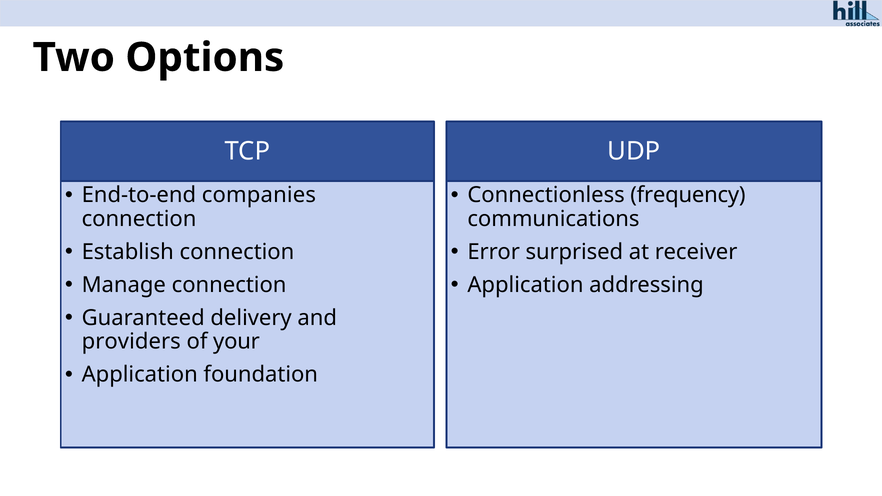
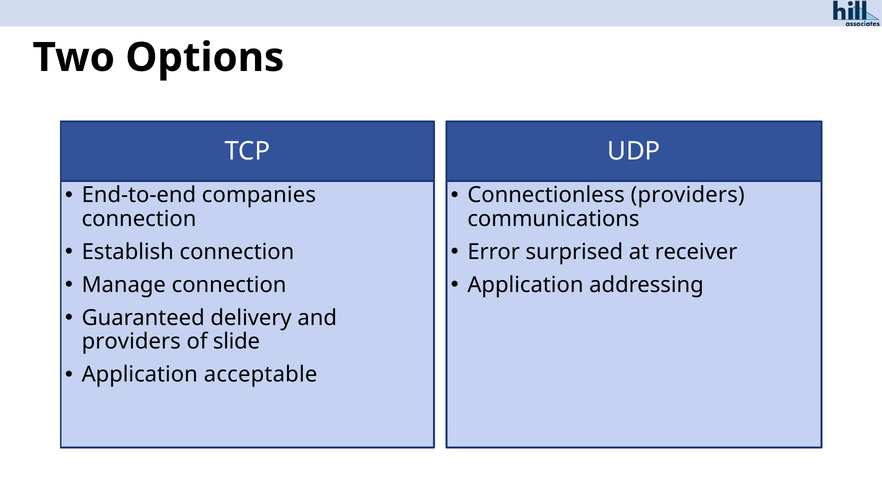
Connectionless frequency: frequency -> providers
your: your -> slide
foundation: foundation -> acceptable
